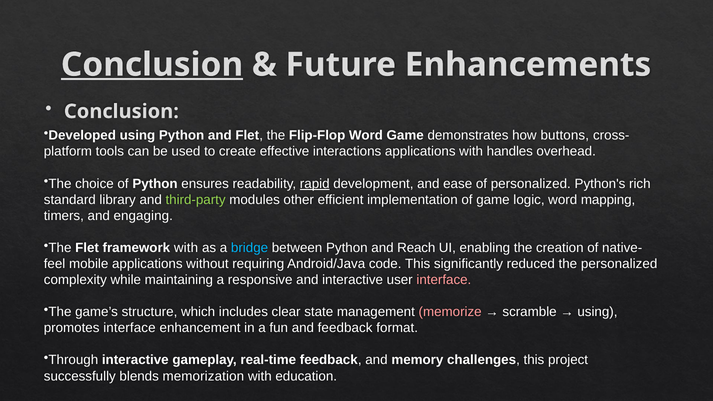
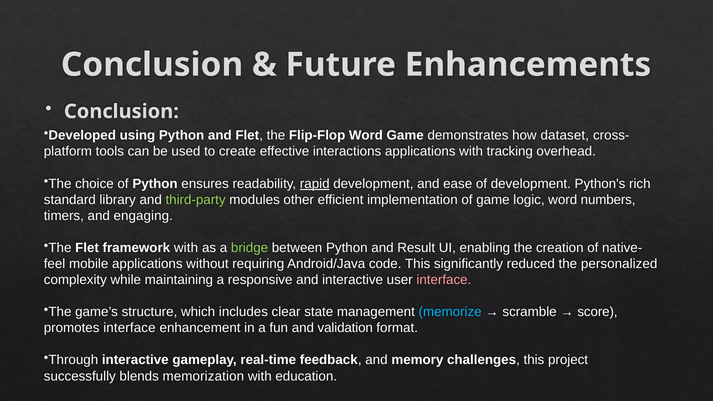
Conclusion at (152, 65) underline: present -> none
buttons: buttons -> dataset
handles: handles -> tracking
of personalized: personalized -> development
mapping: mapping -> numbers
bridge colour: light blue -> light green
Reach: Reach -> Result
memorize colour: pink -> light blue
using at (597, 312): using -> score
and feedback: feedback -> validation
